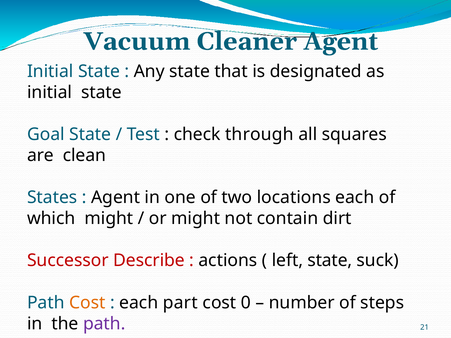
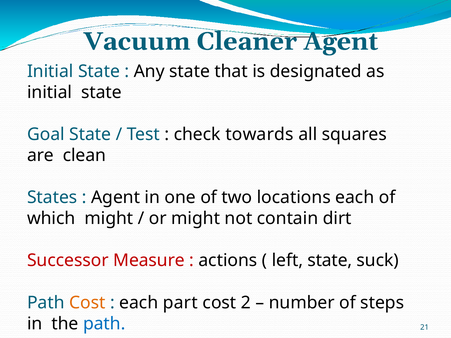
through: through -> towards
Describe: Describe -> Measure
0: 0 -> 2
path at (104, 324) colour: purple -> blue
